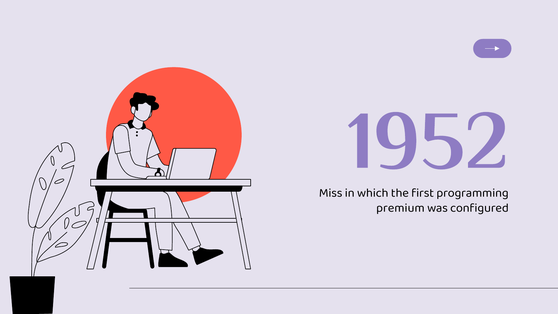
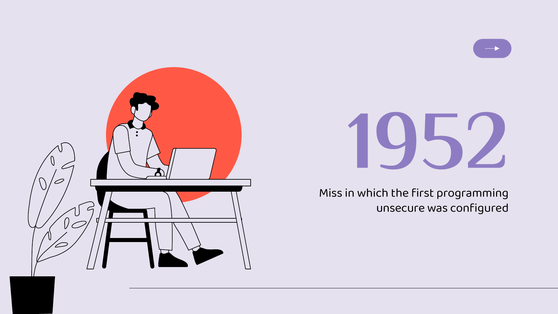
premium: premium -> unsecure
